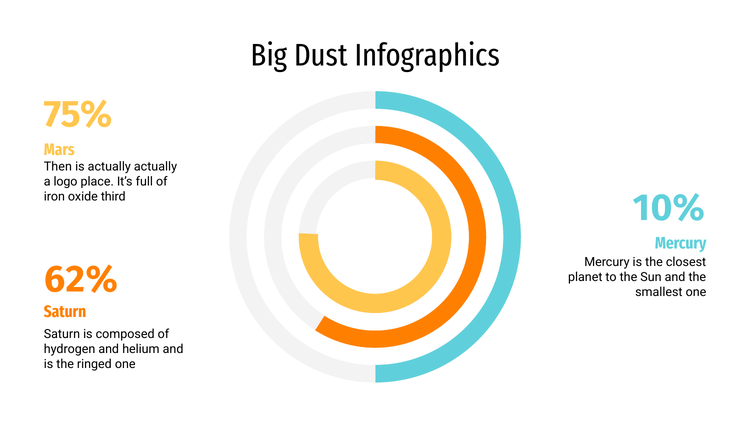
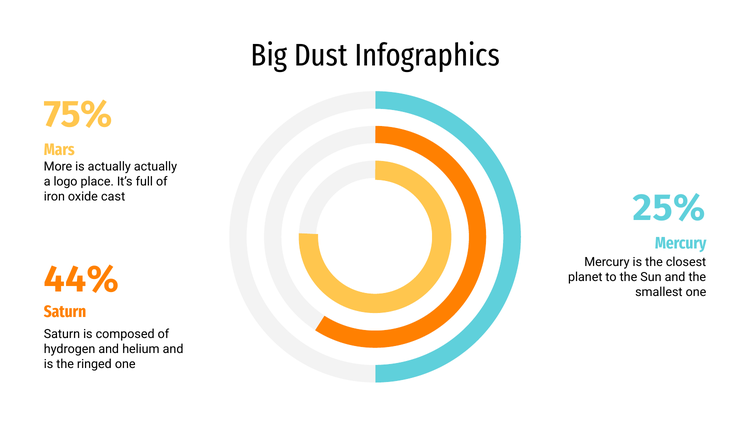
Then: Then -> More
third: third -> cast
10%: 10% -> 25%
62%: 62% -> 44%
